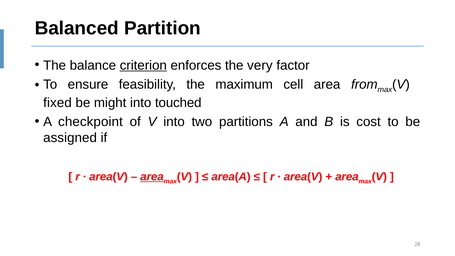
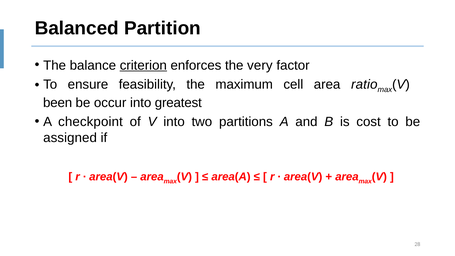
from: from -> ratio
fixed: fixed -> been
might: might -> occur
touched: touched -> greatest
area at (152, 177) underline: present -> none
